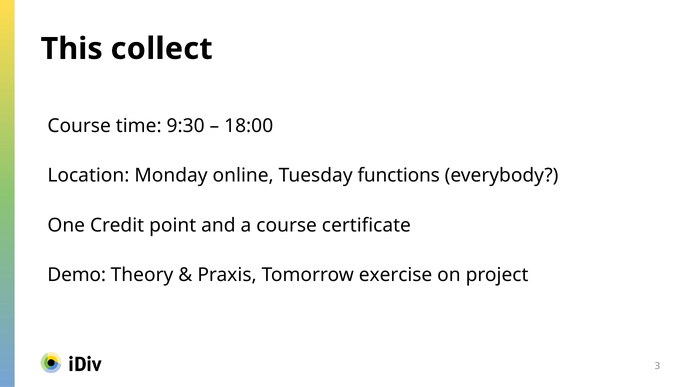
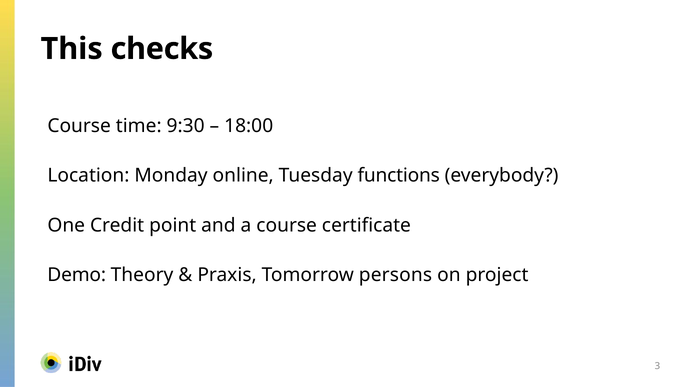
collect: collect -> checks
exercise: exercise -> persons
